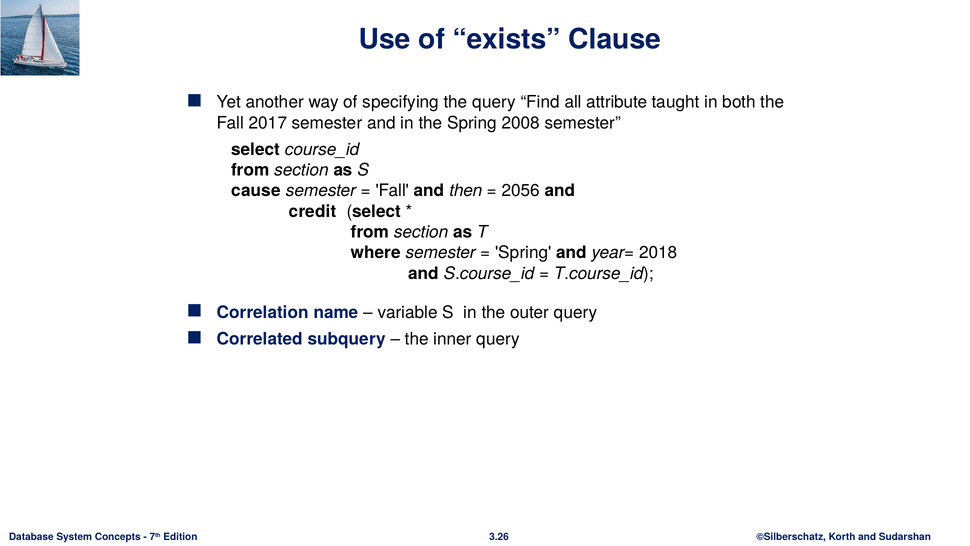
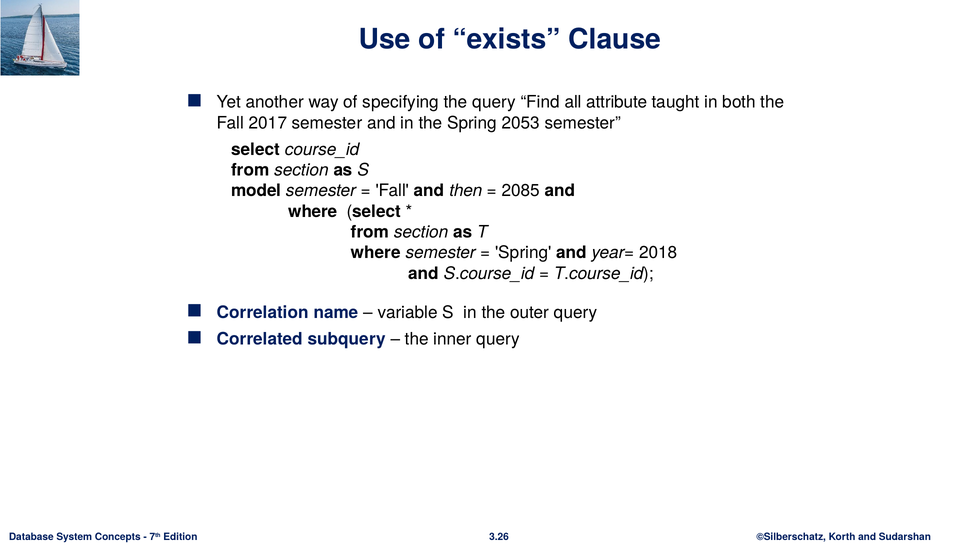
2008: 2008 -> 2053
cause: cause -> model
2056: 2056 -> 2085
credit at (313, 211): credit -> where
